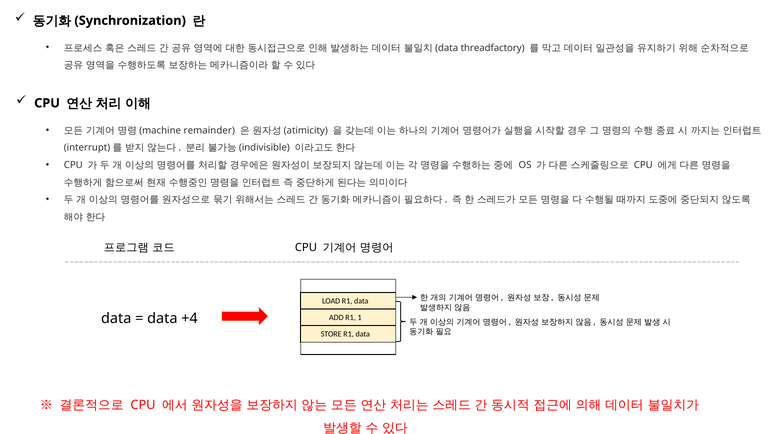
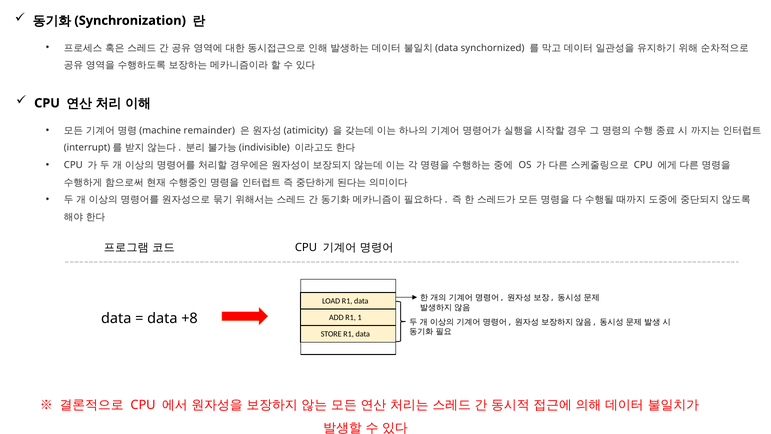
threadfactory: threadfactory -> synchornized
+4: +4 -> +8
